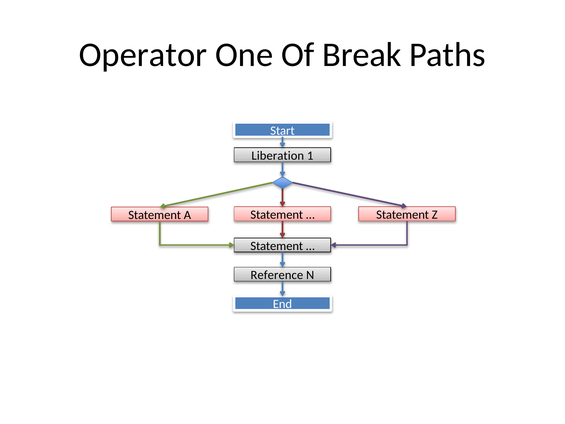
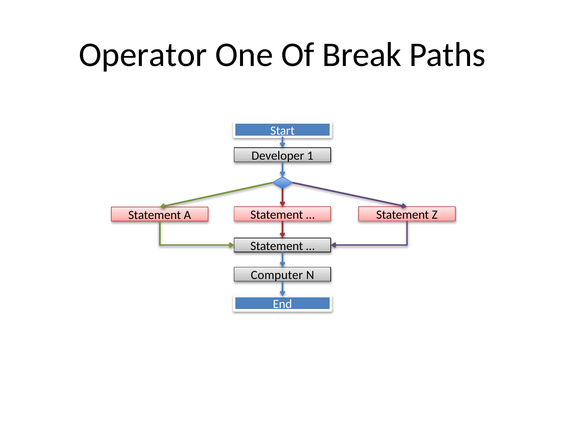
Liberation: Liberation -> Developer
Reference: Reference -> Computer
